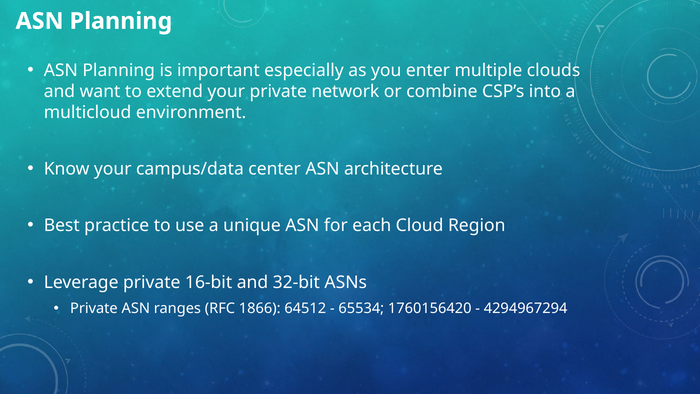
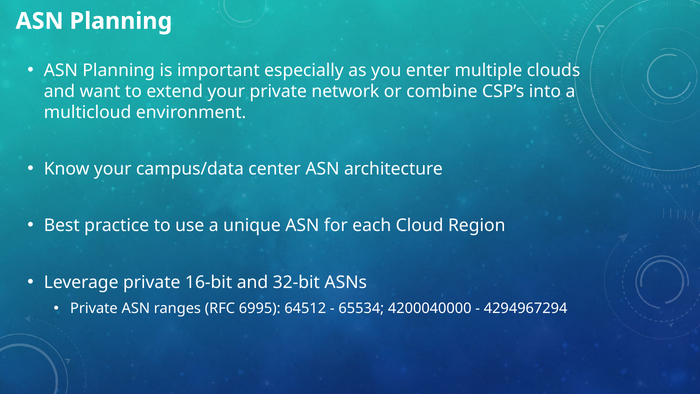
1866: 1866 -> 6995
1760156420: 1760156420 -> 4200040000
